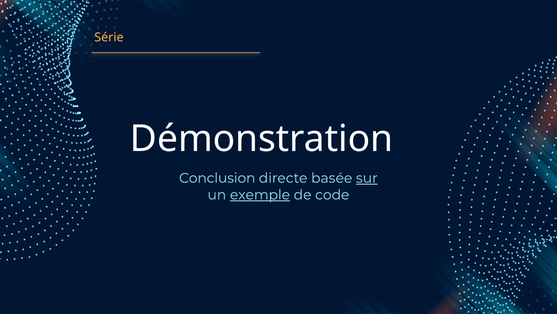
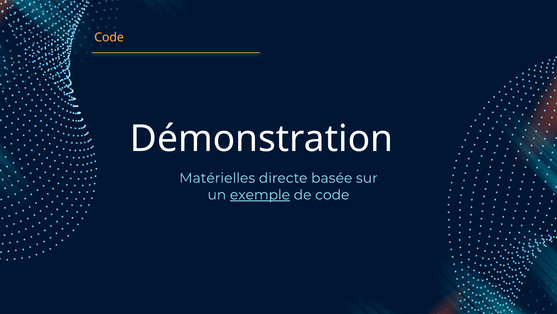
Série at (109, 37): Série -> Code
Conclusion: Conclusion -> Matérielles
sur underline: present -> none
